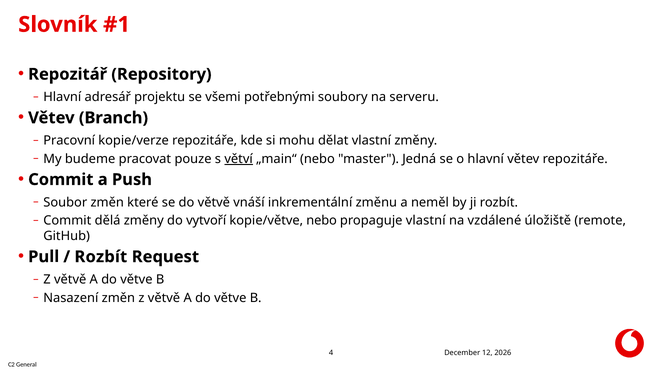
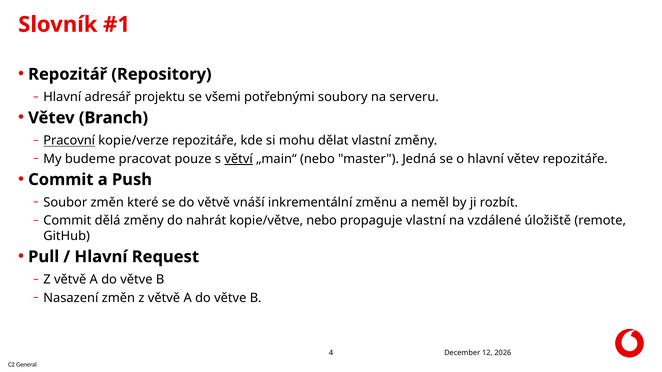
Pracovní underline: none -> present
vytvoří: vytvoří -> nahrát
Rozbít at (101, 257): Rozbít -> Hlavní
